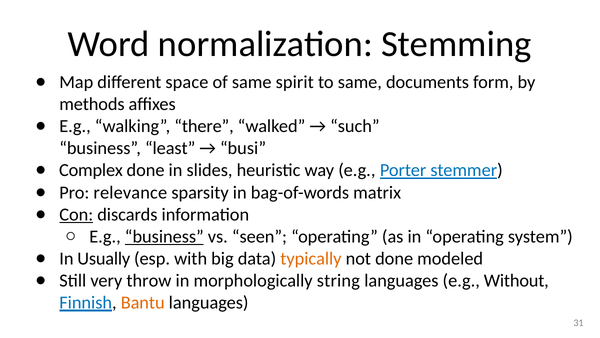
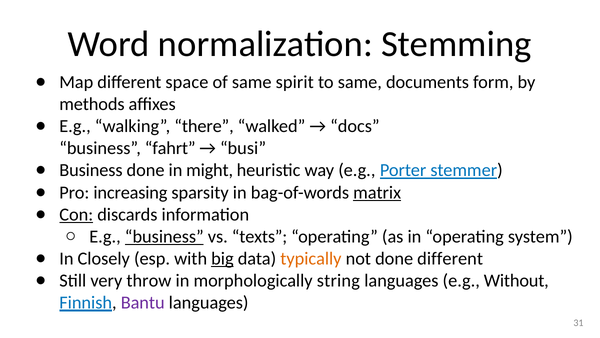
such: such -> docs
least: least -> fahrt
Complex at (91, 170): Complex -> Business
slides: slides -> might
relevance: relevance -> increasing
matrix underline: none -> present
seen: seen -> texts
Usually: Usually -> Closely
big underline: none -> present
done modeled: modeled -> different
Bantu colour: orange -> purple
